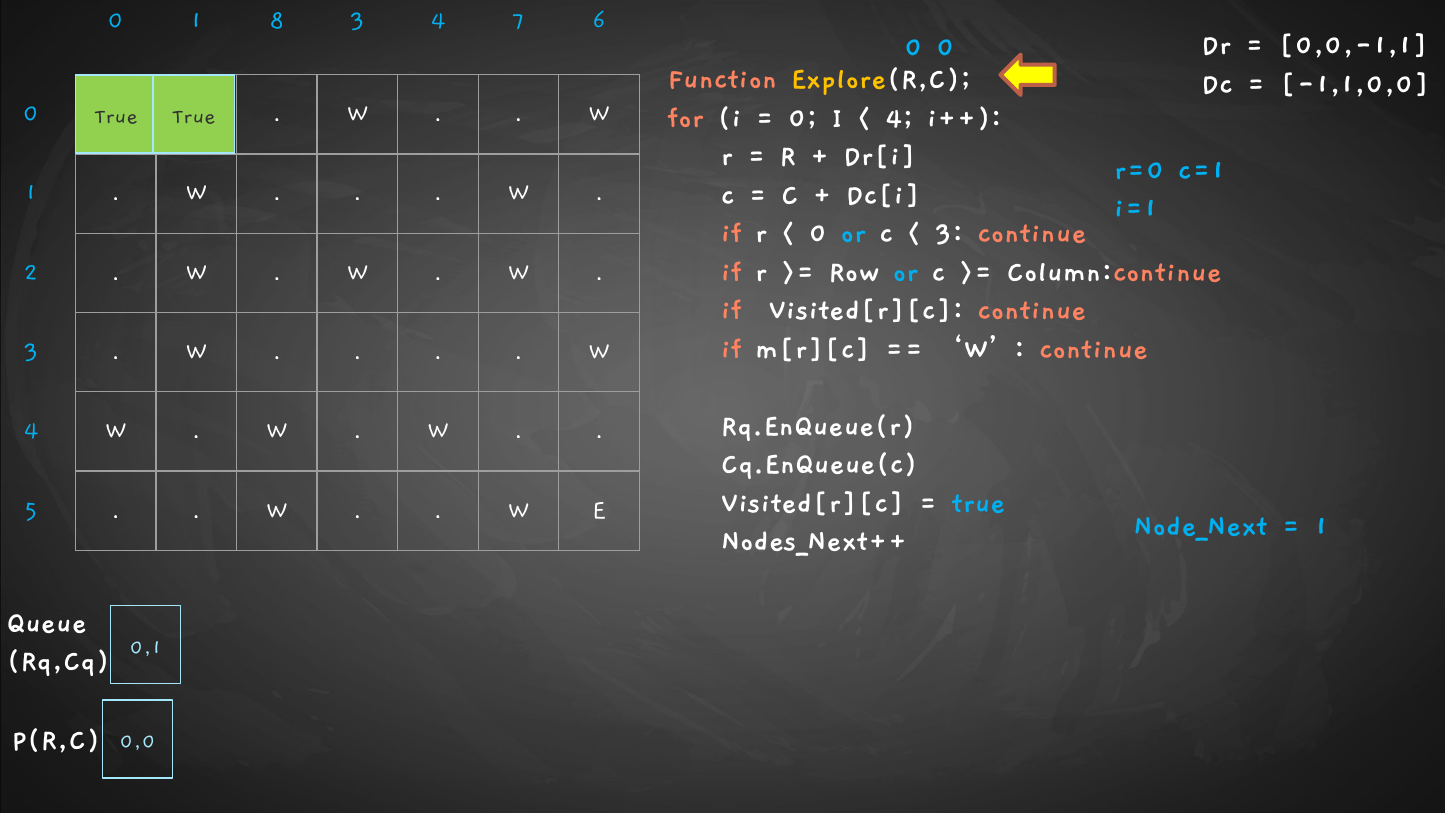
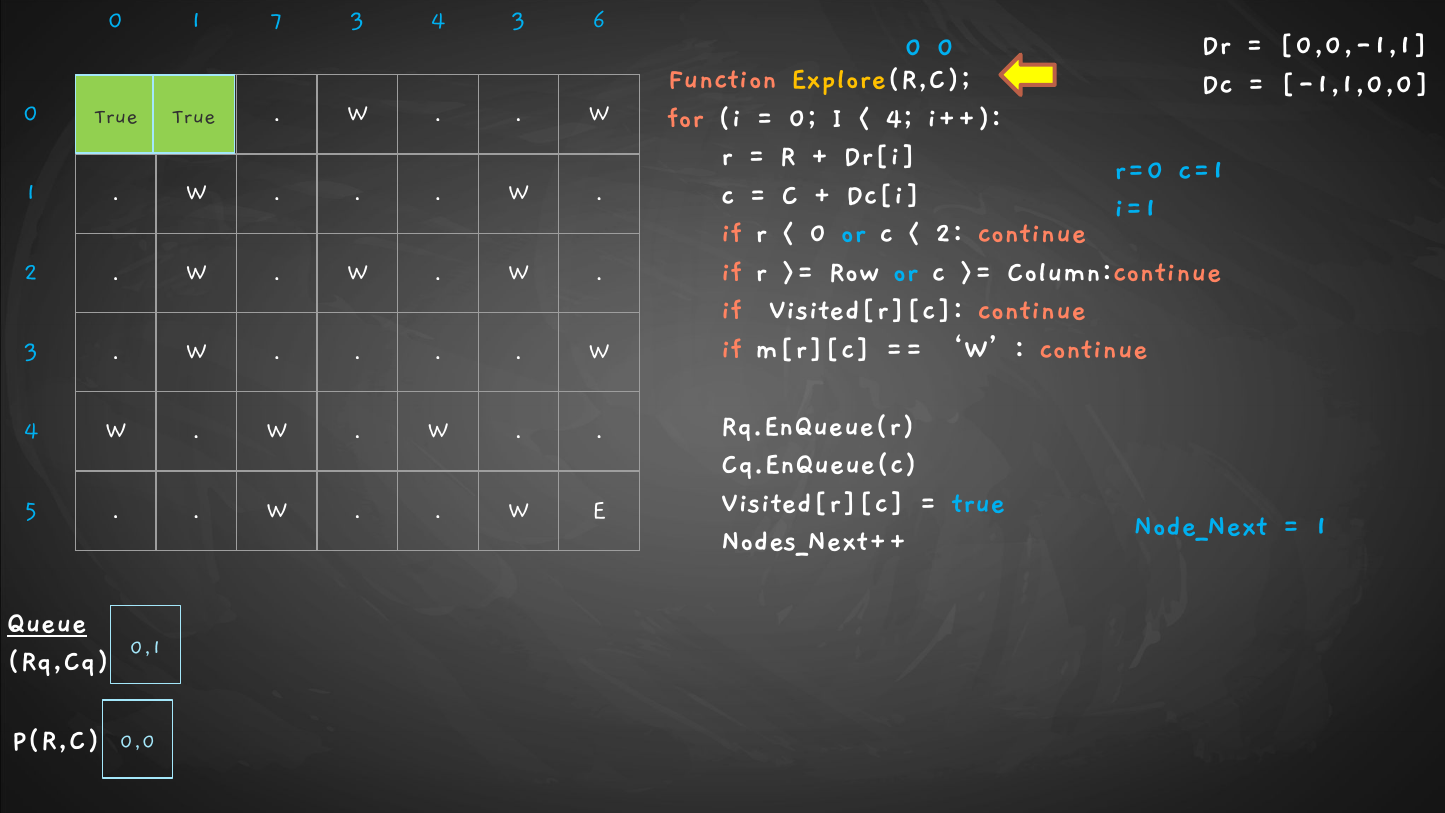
8: 8 -> 7
4 7: 7 -> 3
3 at (949, 232): 3 -> 2
Queue underline: none -> present
